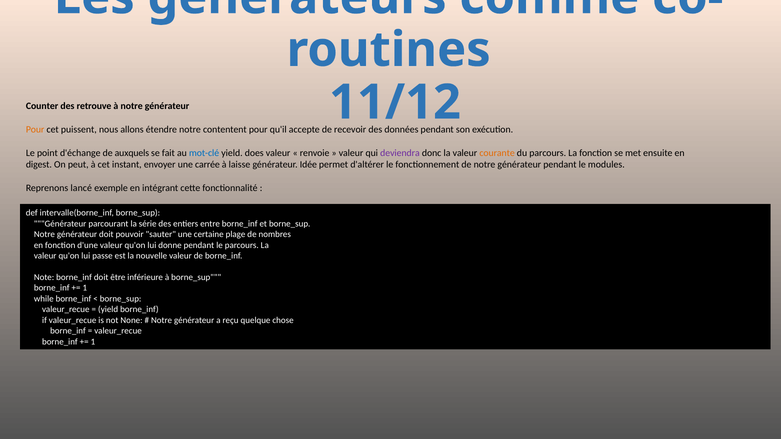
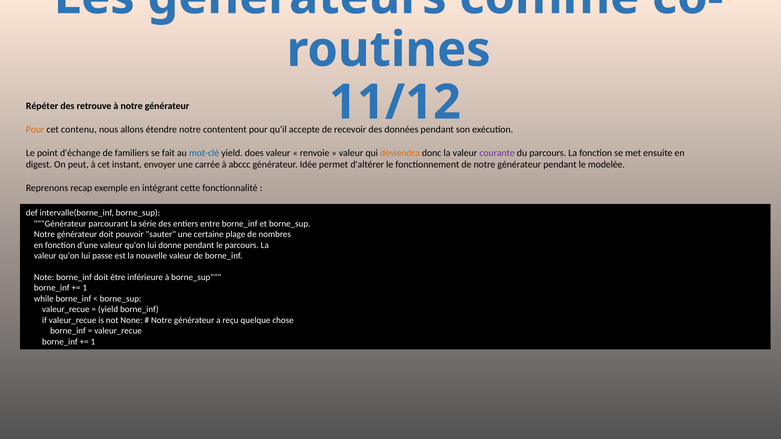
Counter: Counter -> Répéter
puissent: puissent -> contenu
auxquels: auxquels -> familiers
deviendra colour: purple -> orange
courante colour: orange -> purple
laisse: laisse -> abccc
modules: modules -> modelée
lancé: lancé -> recap
